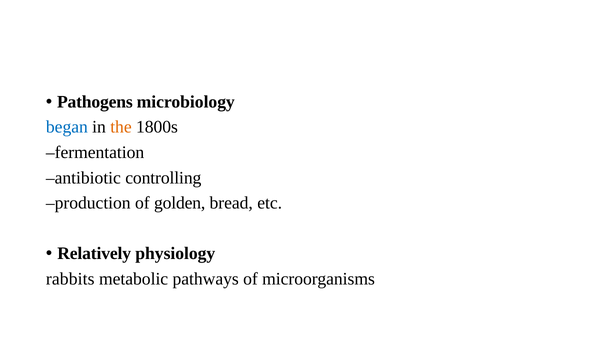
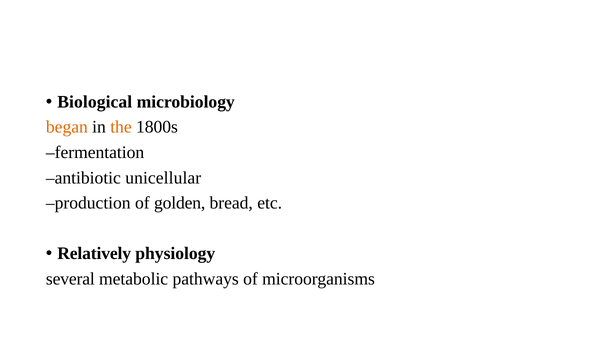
Pathogens: Pathogens -> Biological
began colour: blue -> orange
controlling: controlling -> unicellular
rabbits: rabbits -> several
